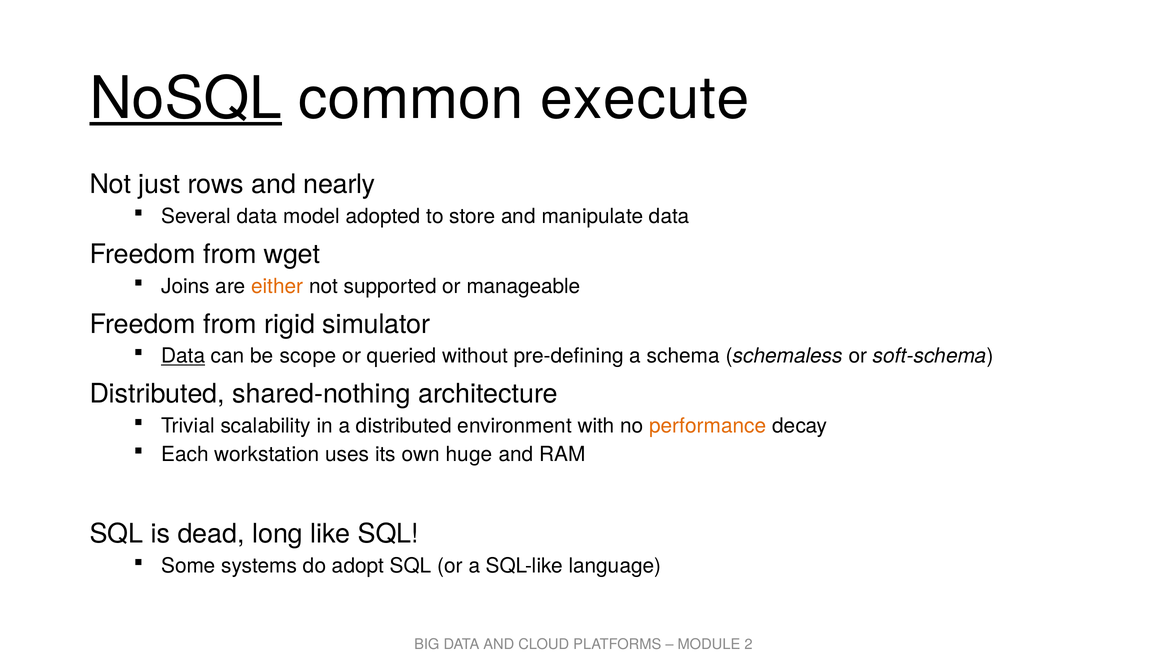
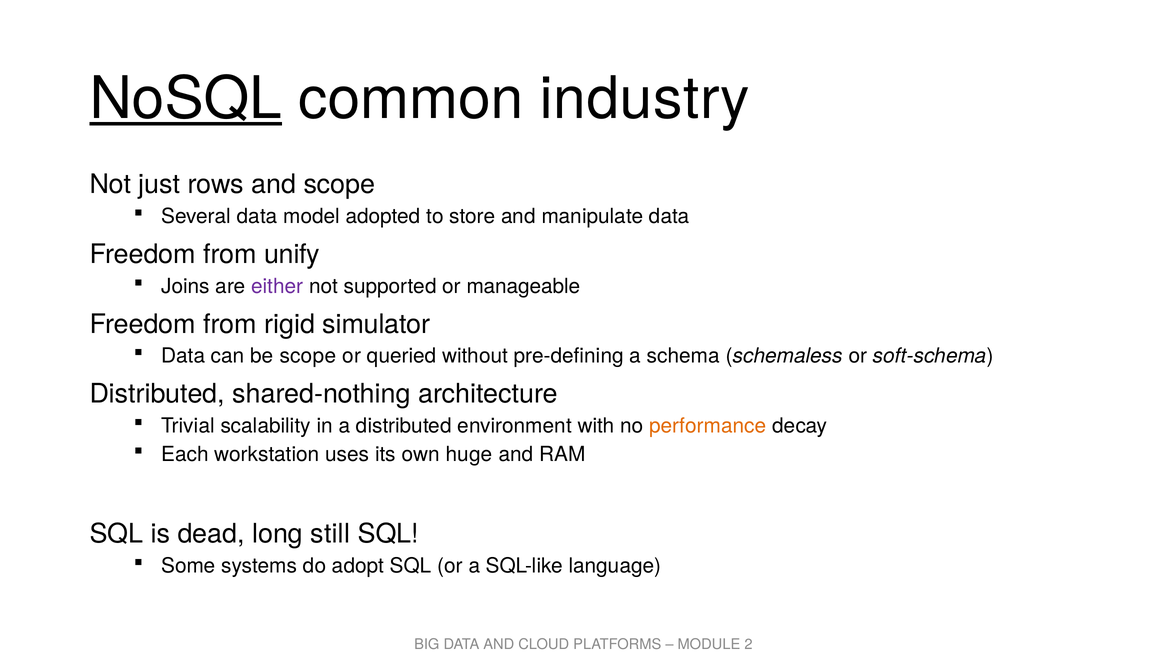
execute: execute -> industry
and nearly: nearly -> scope
wget: wget -> unify
either colour: orange -> purple
Data at (183, 356) underline: present -> none
like: like -> still
